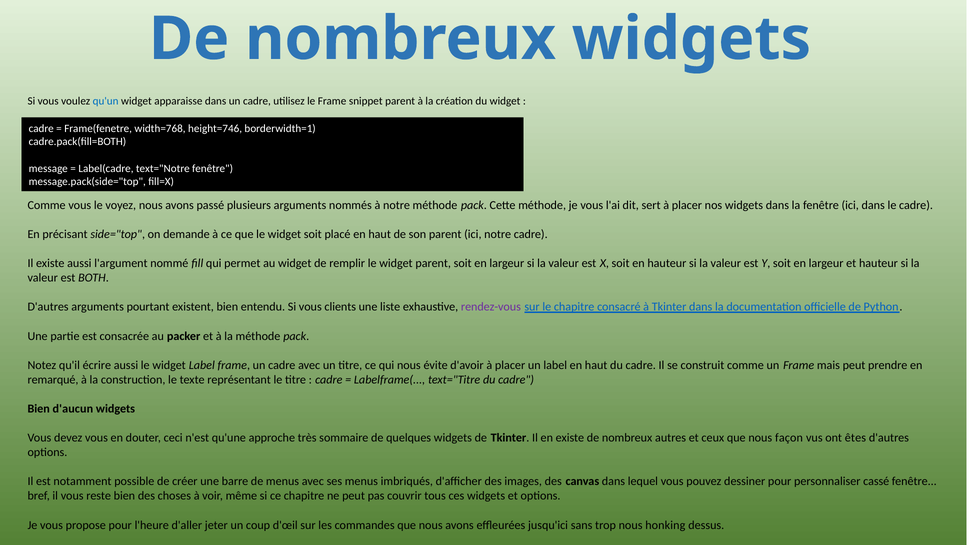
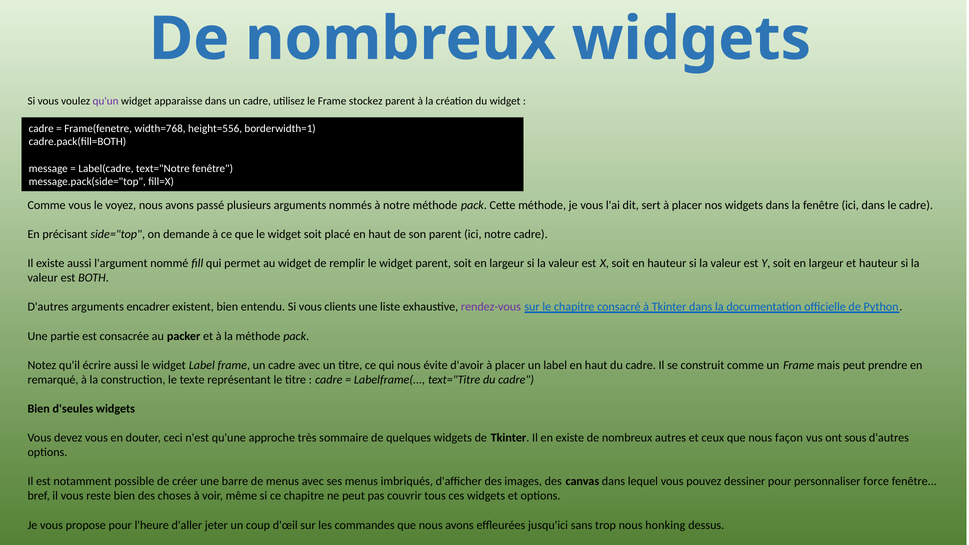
qu'un colour: blue -> purple
snippet: snippet -> stockez
height=746: height=746 -> height=556
pourtant: pourtant -> encadrer
d'aucun: d'aucun -> d'seules
êtes: êtes -> sous
cassé: cassé -> force
